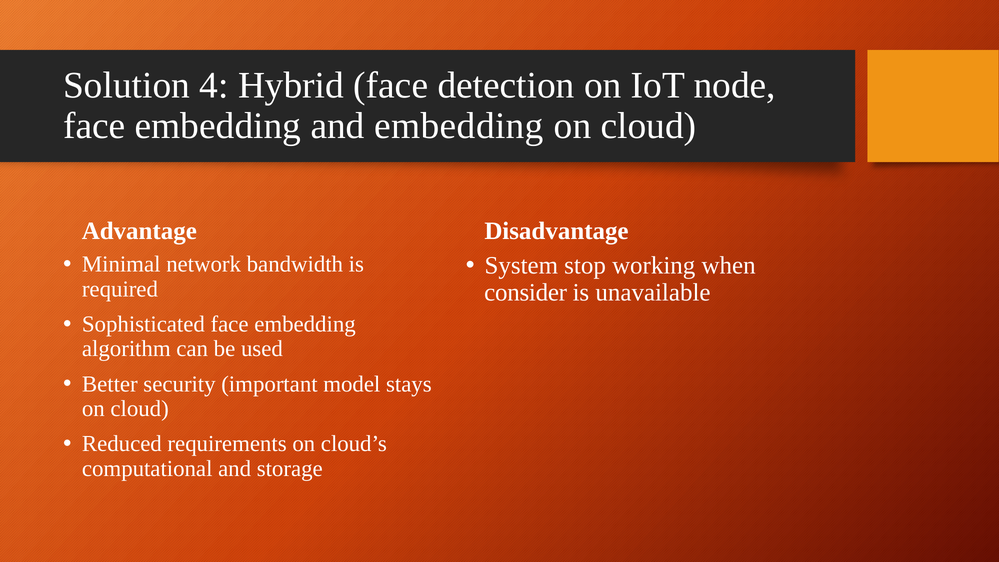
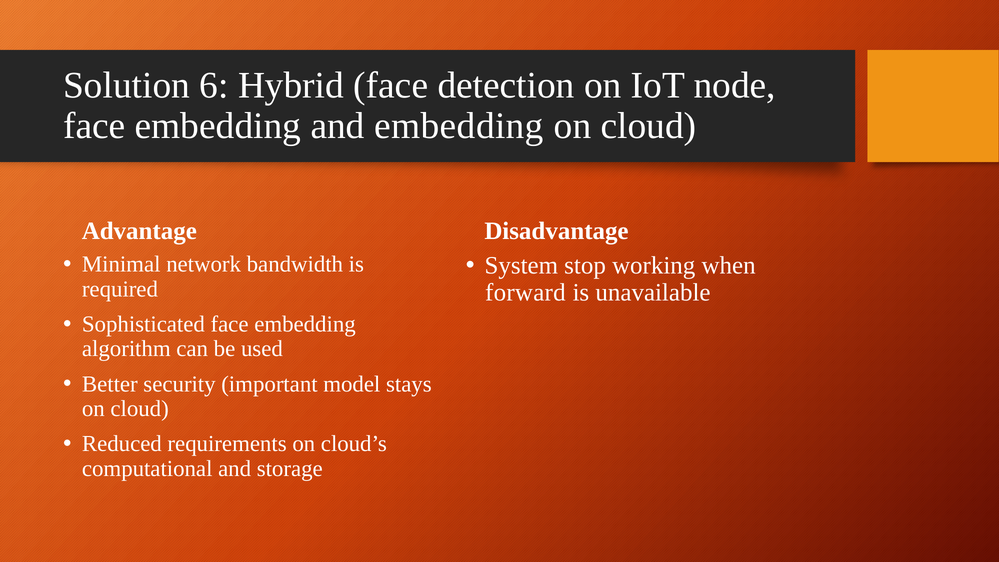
4: 4 -> 6
consider: consider -> forward
